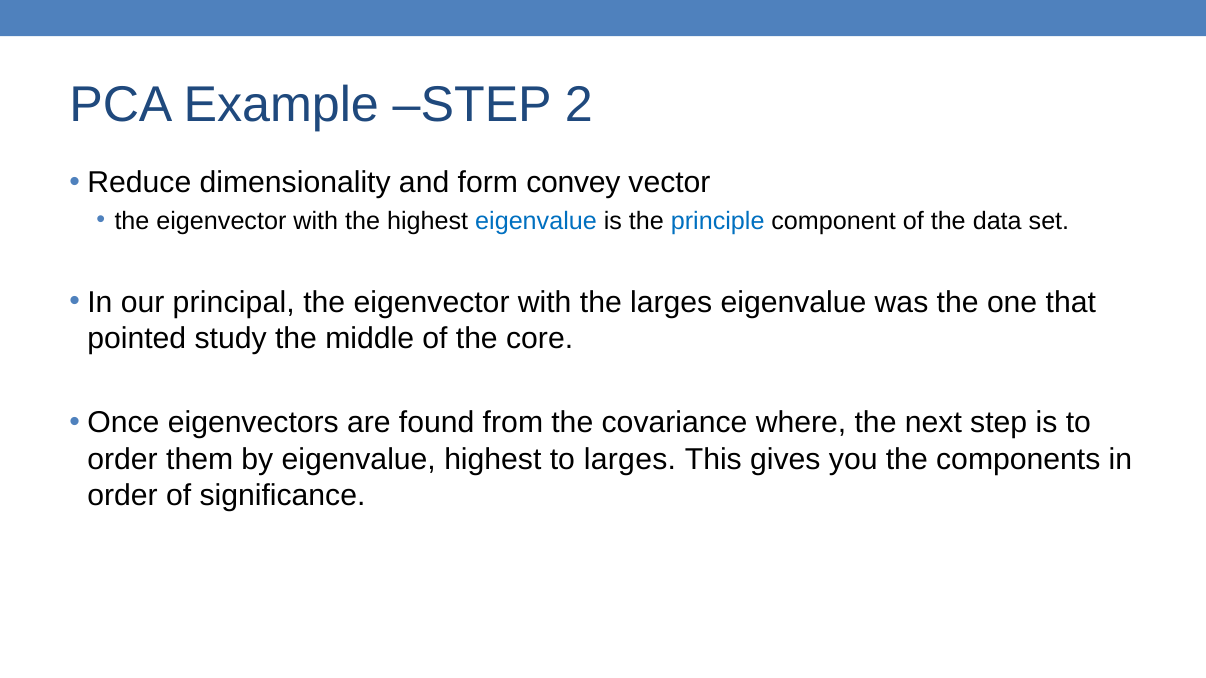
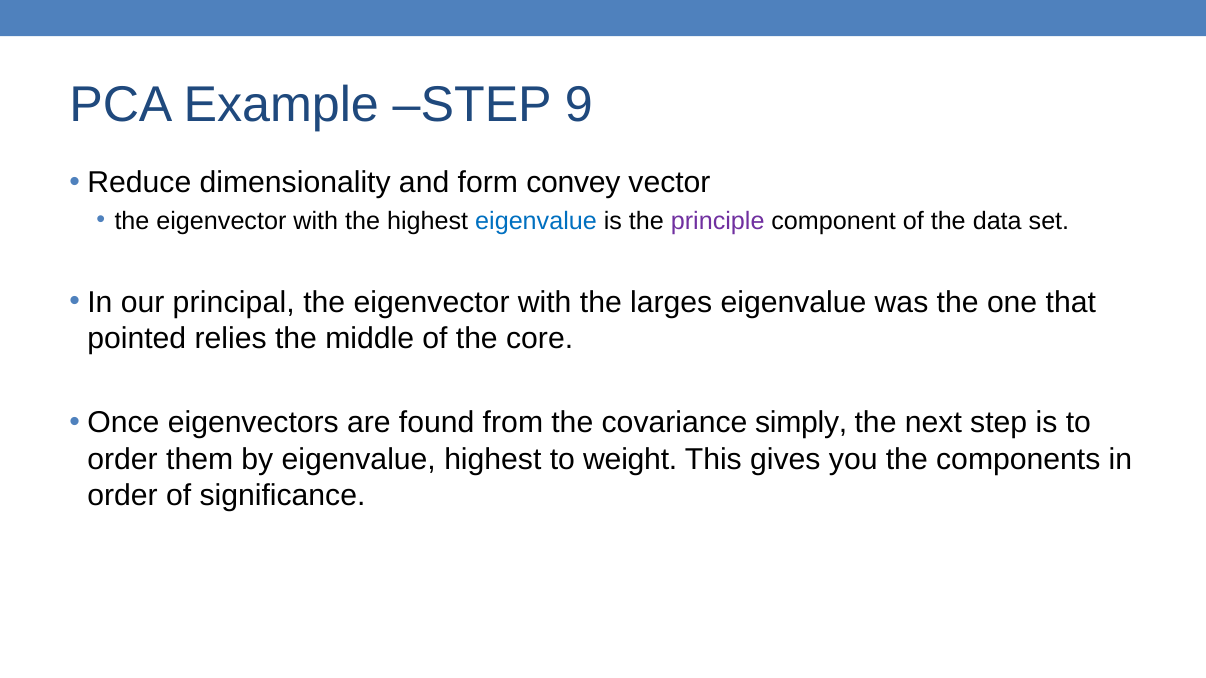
2: 2 -> 9
principle colour: blue -> purple
study: study -> relies
where: where -> simply
to larges: larges -> weight
